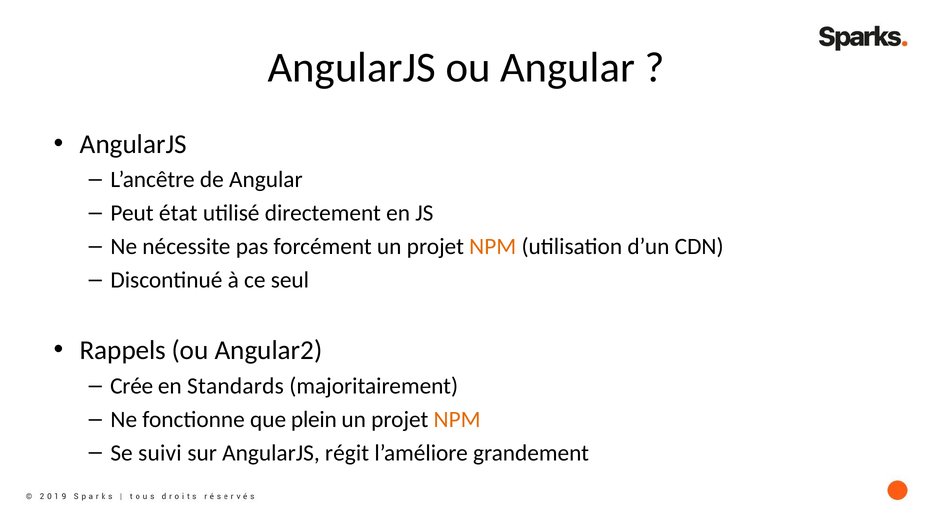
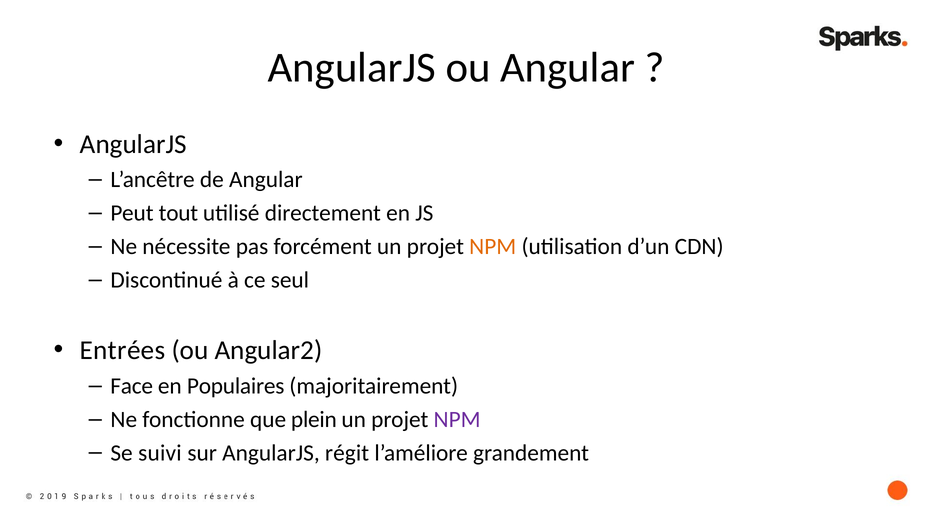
état: état -> tout
Rappels: Rappels -> Entrées
Crée: Crée -> Face
Standards: Standards -> Populaires
NPM at (457, 419) colour: orange -> purple
